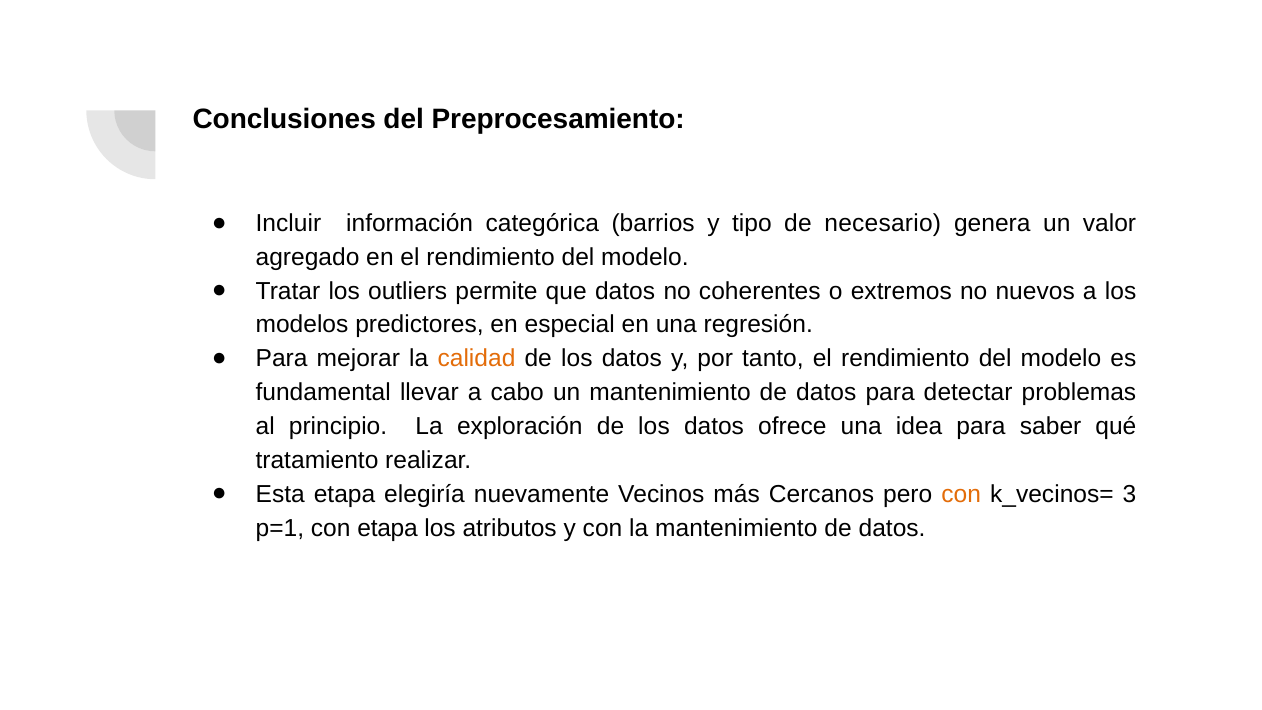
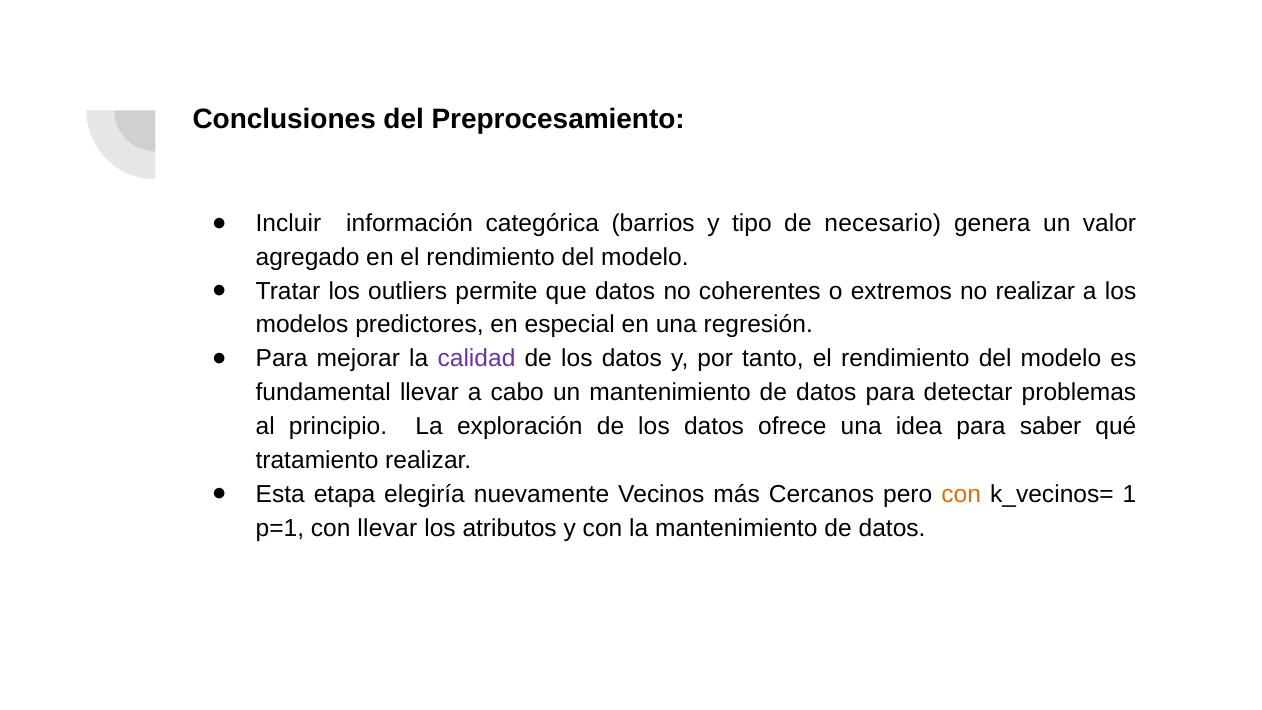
no nuevos: nuevos -> realizar
calidad colour: orange -> purple
3: 3 -> 1
con etapa: etapa -> llevar
